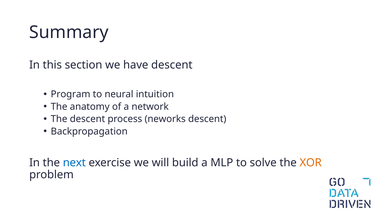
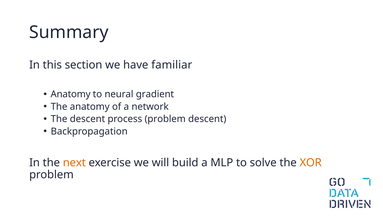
have descent: descent -> familiar
Program at (71, 94): Program -> Anatomy
intuition: intuition -> gradient
process neworks: neworks -> problem
next colour: blue -> orange
